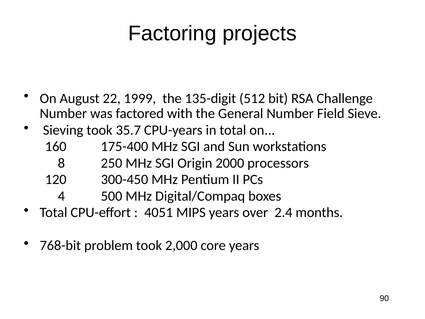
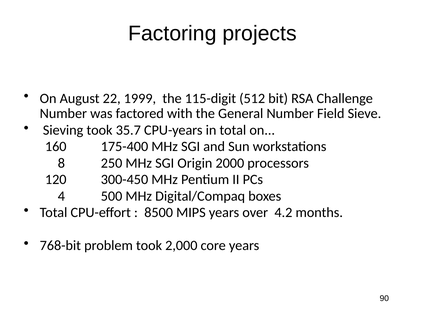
135-digit: 135-digit -> 115-digit
4051: 4051 -> 8500
2.4: 2.4 -> 4.2
